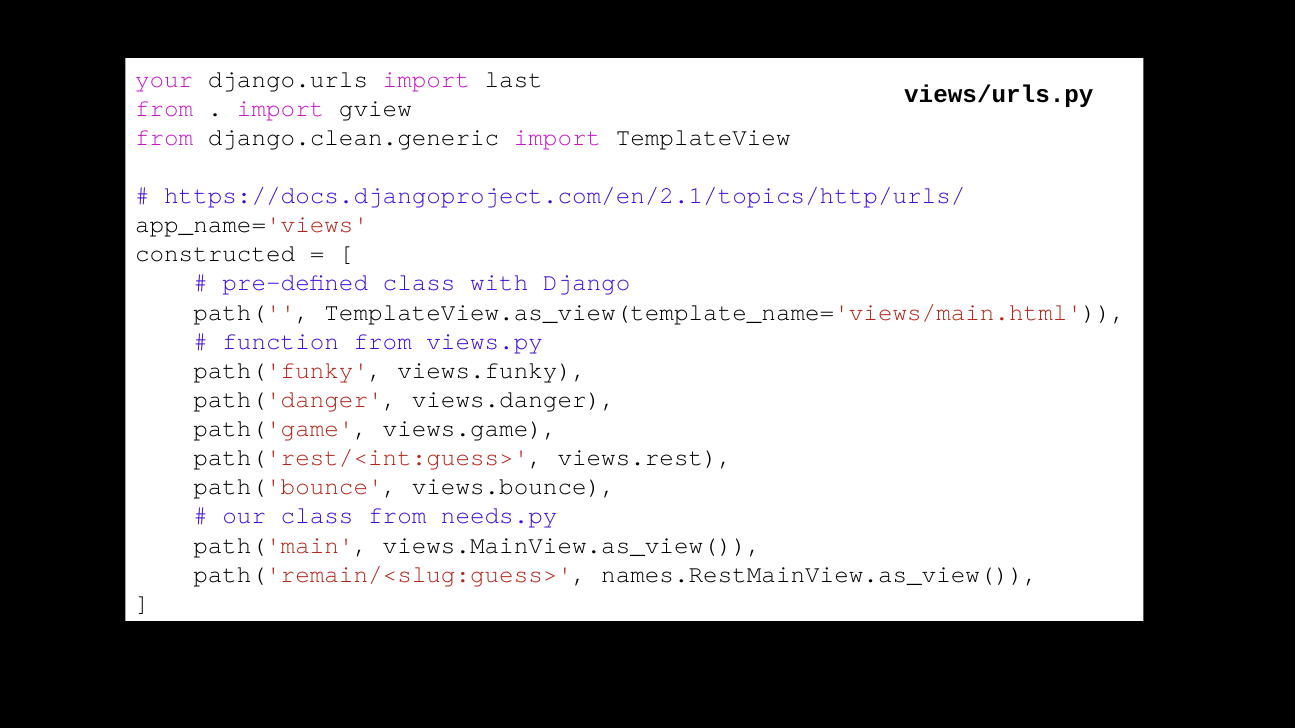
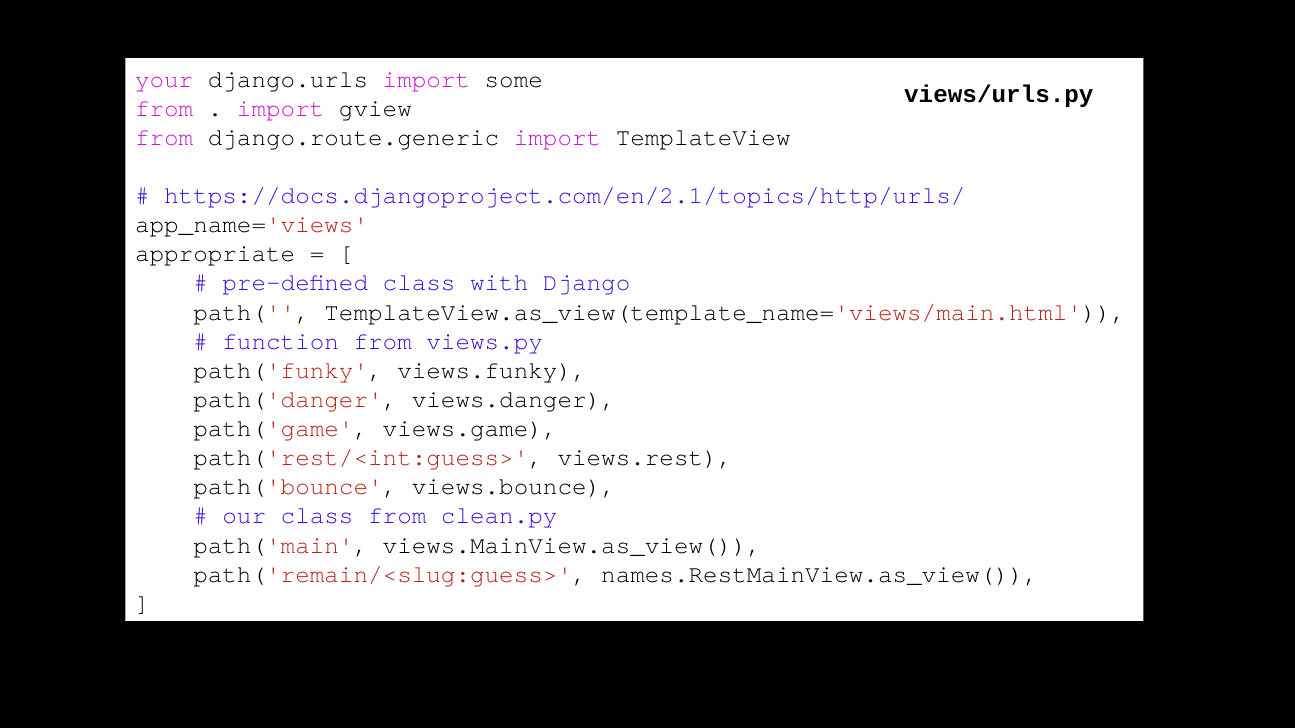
last: last -> some
django.clean.generic: django.clean.generic -> django.route.generic
constructed: constructed -> appropriate
needs.py: needs.py -> clean.py
